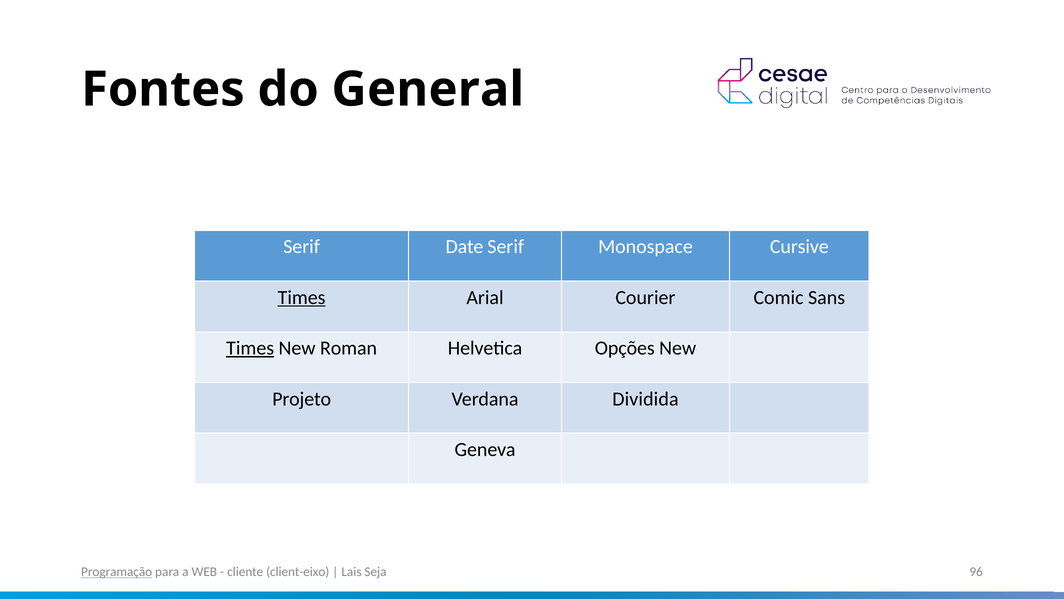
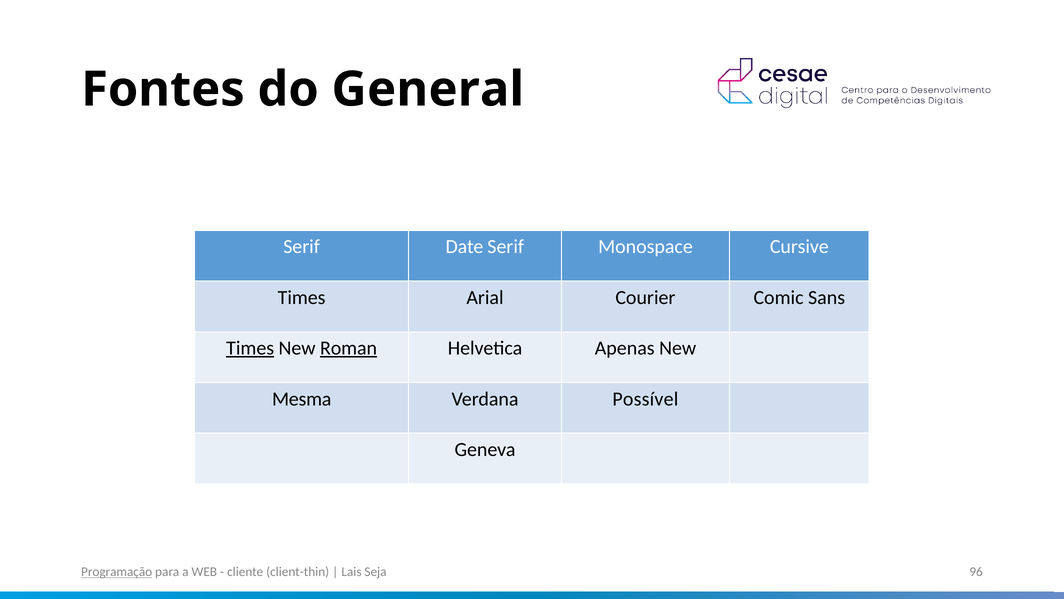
Times at (302, 297) underline: present -> none
Roman underline: none -> present
Opções: Opções -> Apenas
Projeto: Projeto -> Mesma
Dividida: Dividida -> Possível
client-eixo: client-eixo -> client-thin
